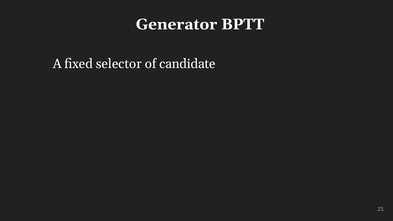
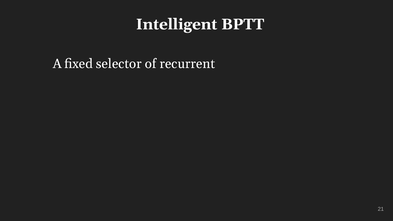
Generator: Generator -> Intelligent
candidate: candidate -> recurrent
